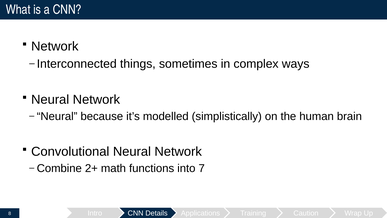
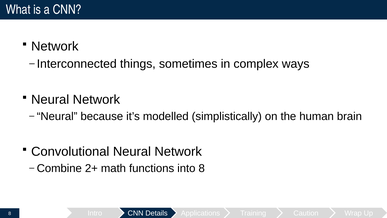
into 7: 7 -> 8
